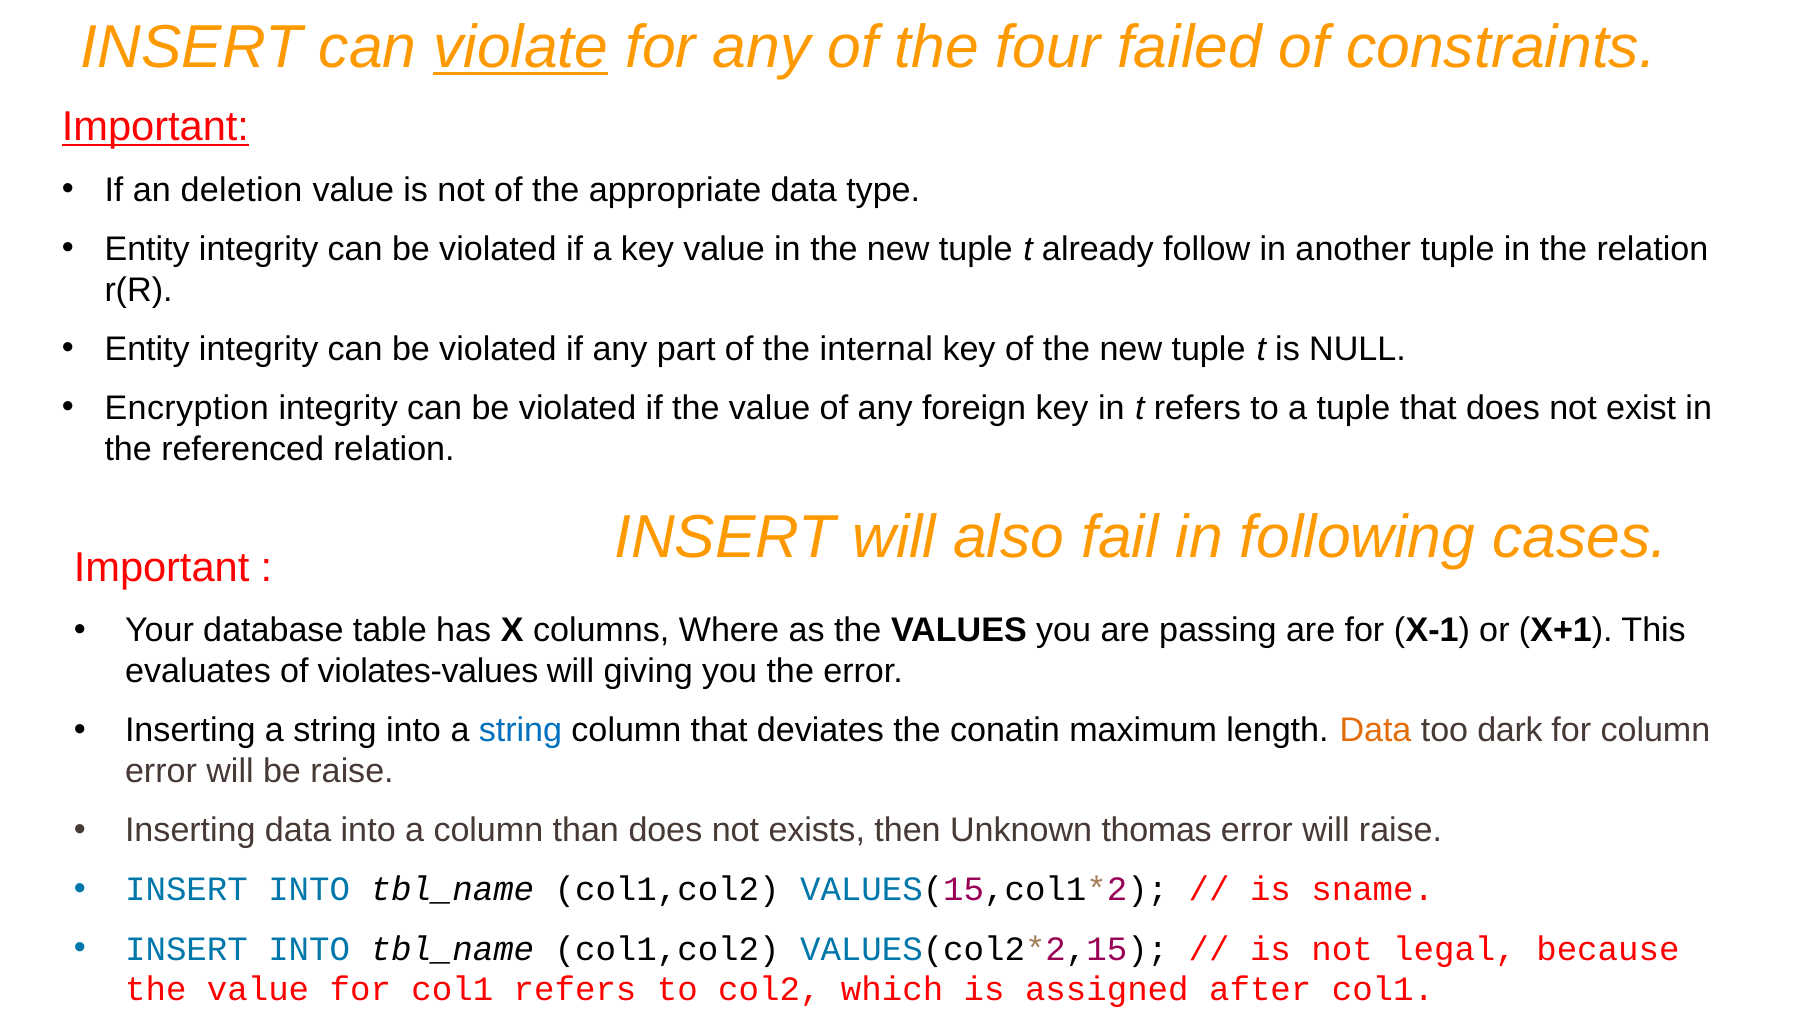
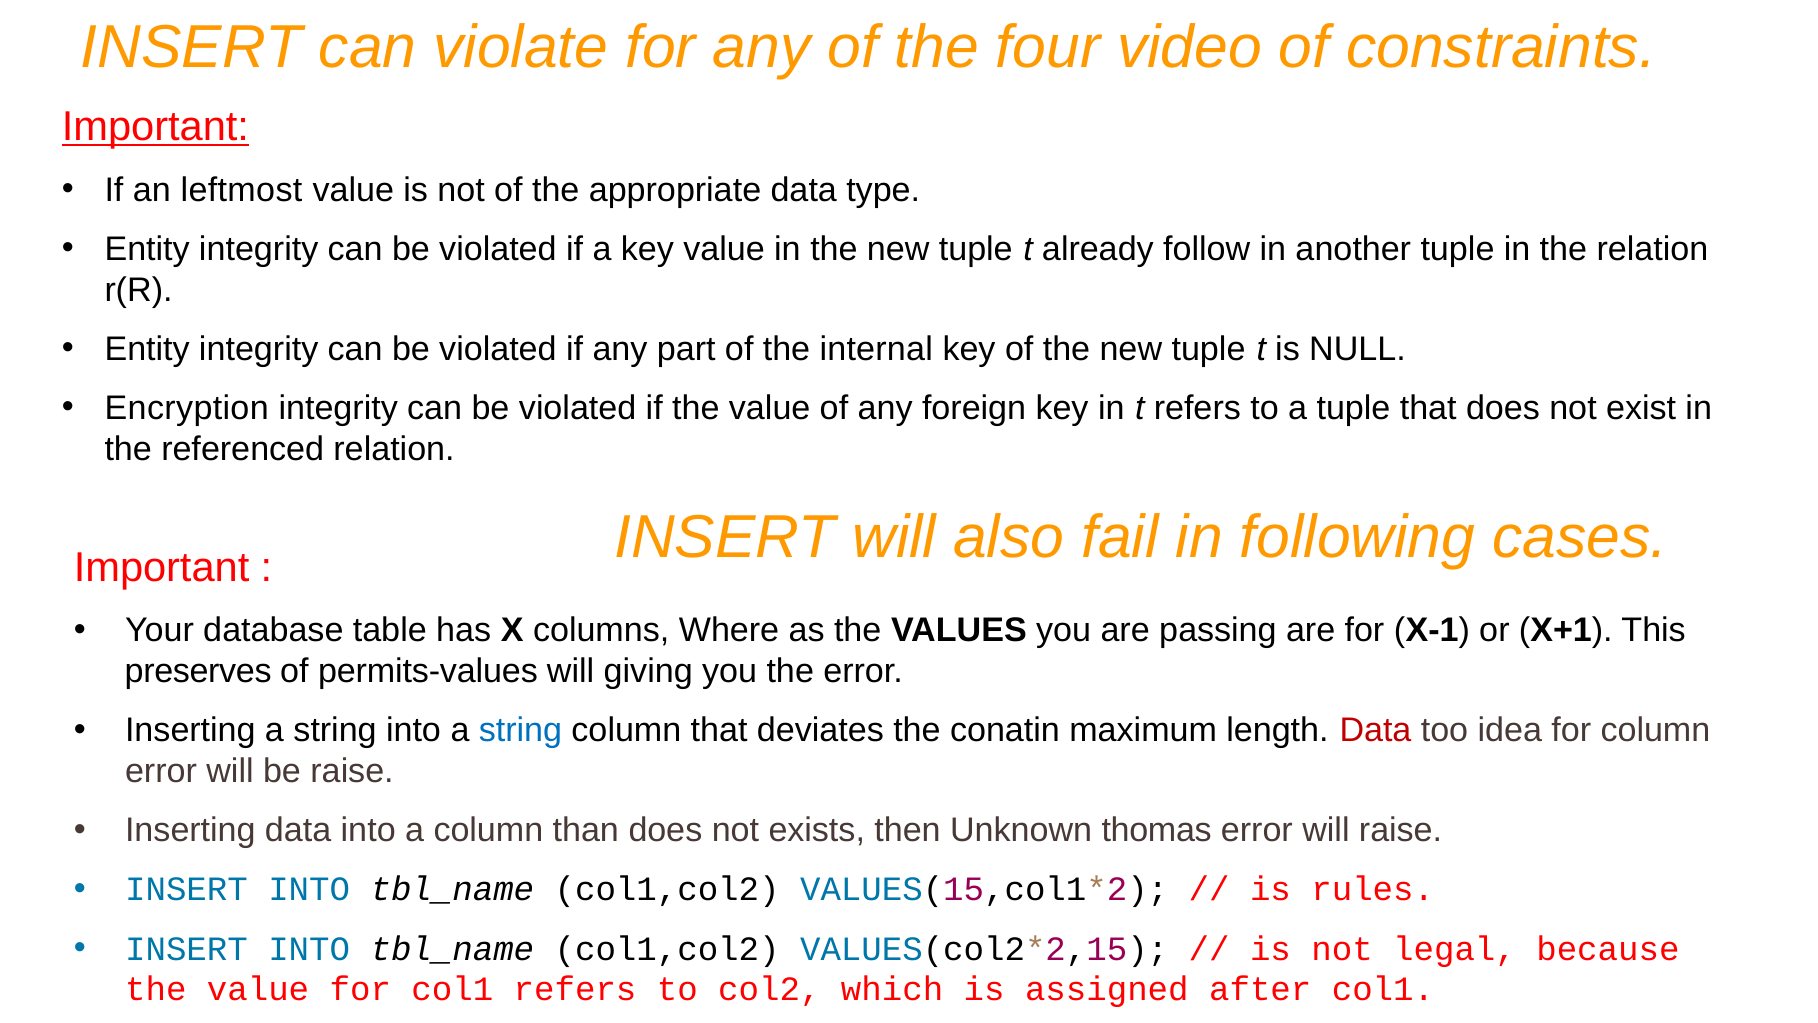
violate underline: present -> none
failed: failed -> video
deletion: deletion -> leftmost
evaluates: evaluates -> preserves
violates-values: violates-values -> permits-values
Data at (1375, 730) colour: orange -> red
dark: dark -> idea
sname: sname -> rules
